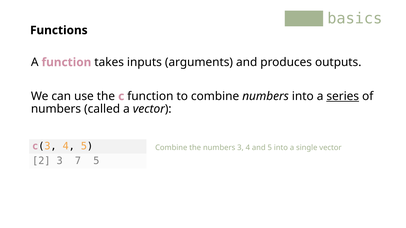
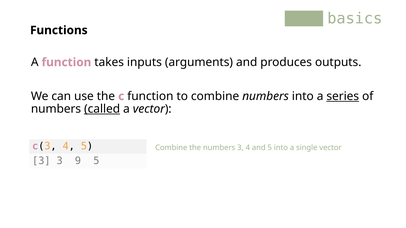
called underline: none -> present
2 at (41, 161): 2 -> 3
7: 7 -> 9
